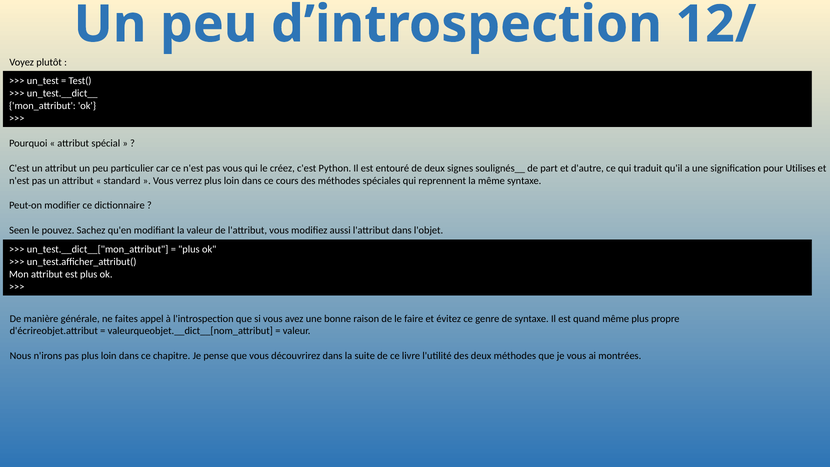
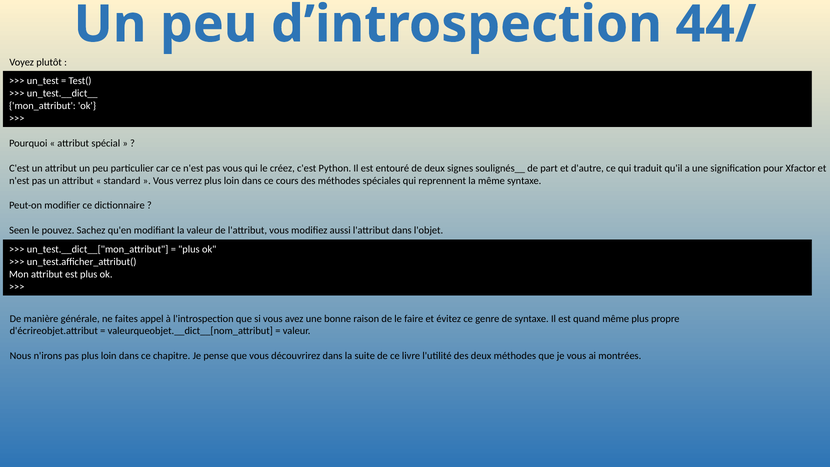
12/: 12/ -> 44/
Utilises: Utilises -> Xfactor
